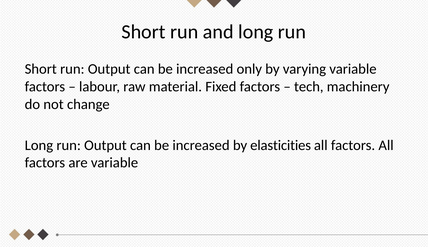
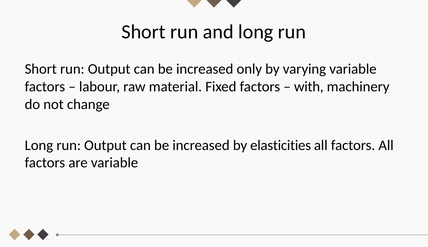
tech: tech -> with
